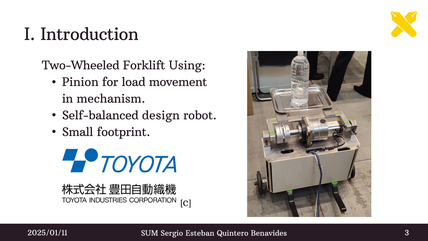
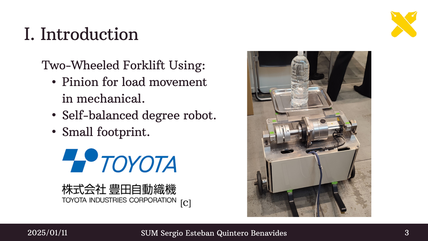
mechanism: mechanism -> mechanical
design: design -> degree
